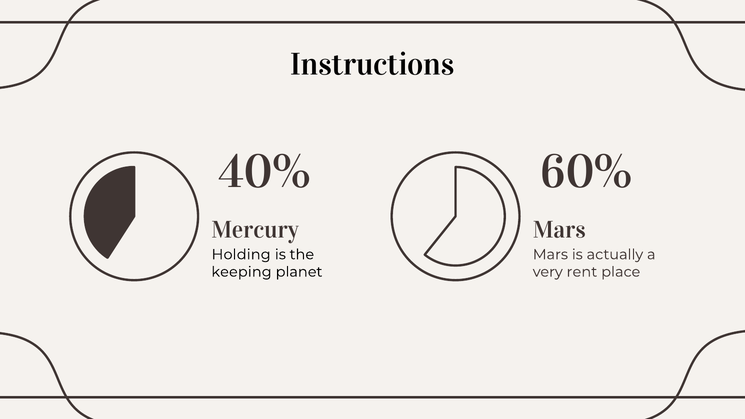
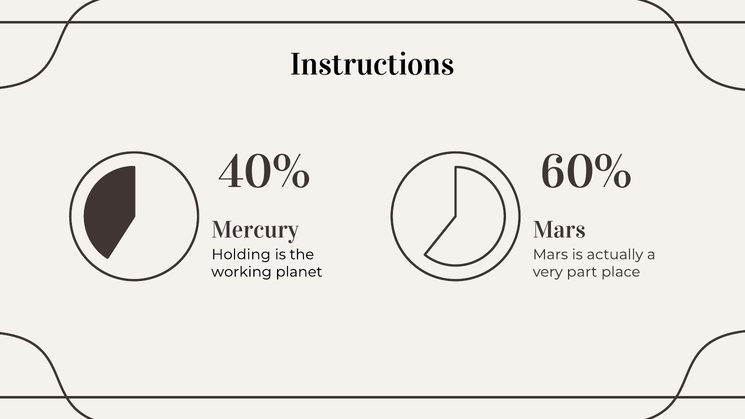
keeping: keeping -> working
rent: rent -> part
